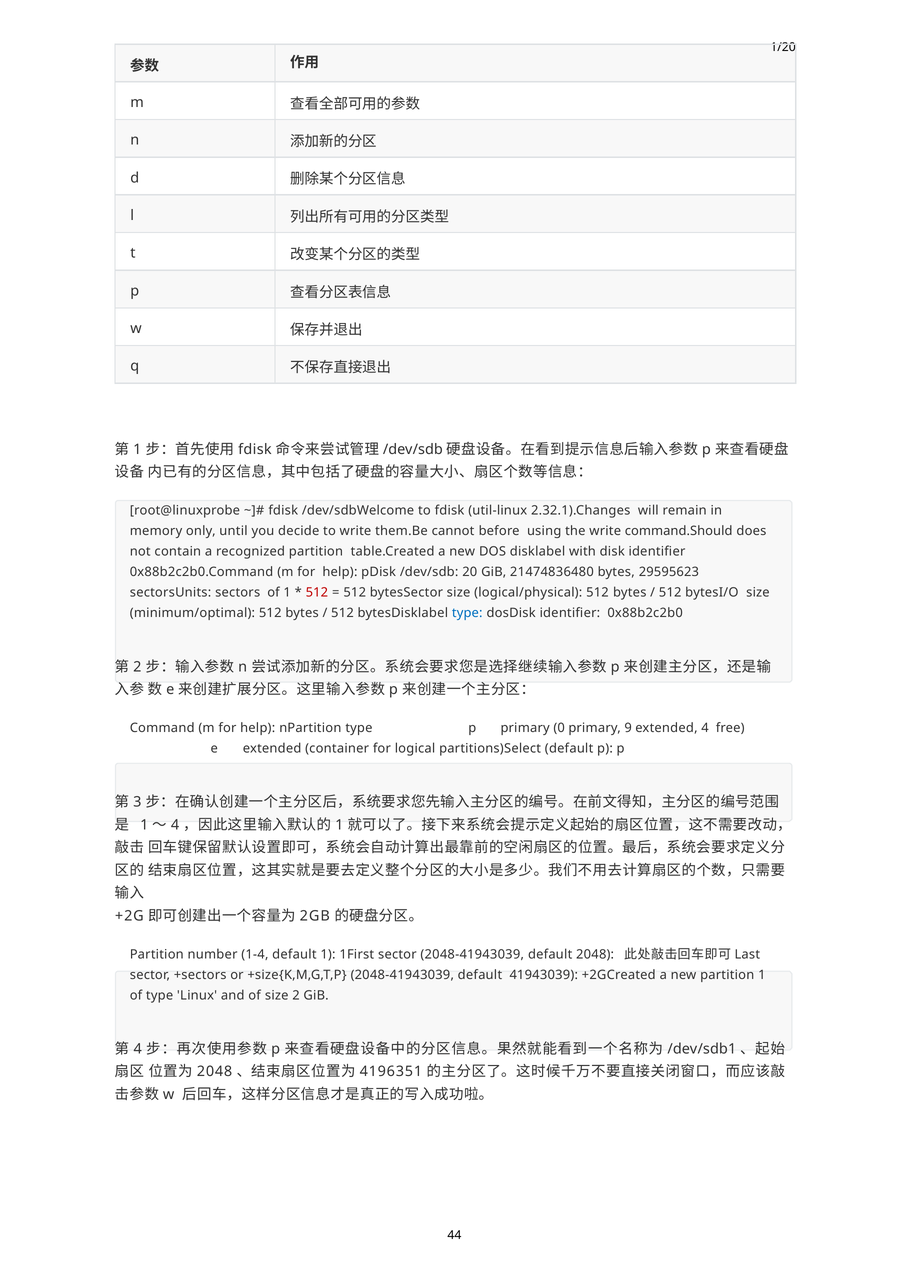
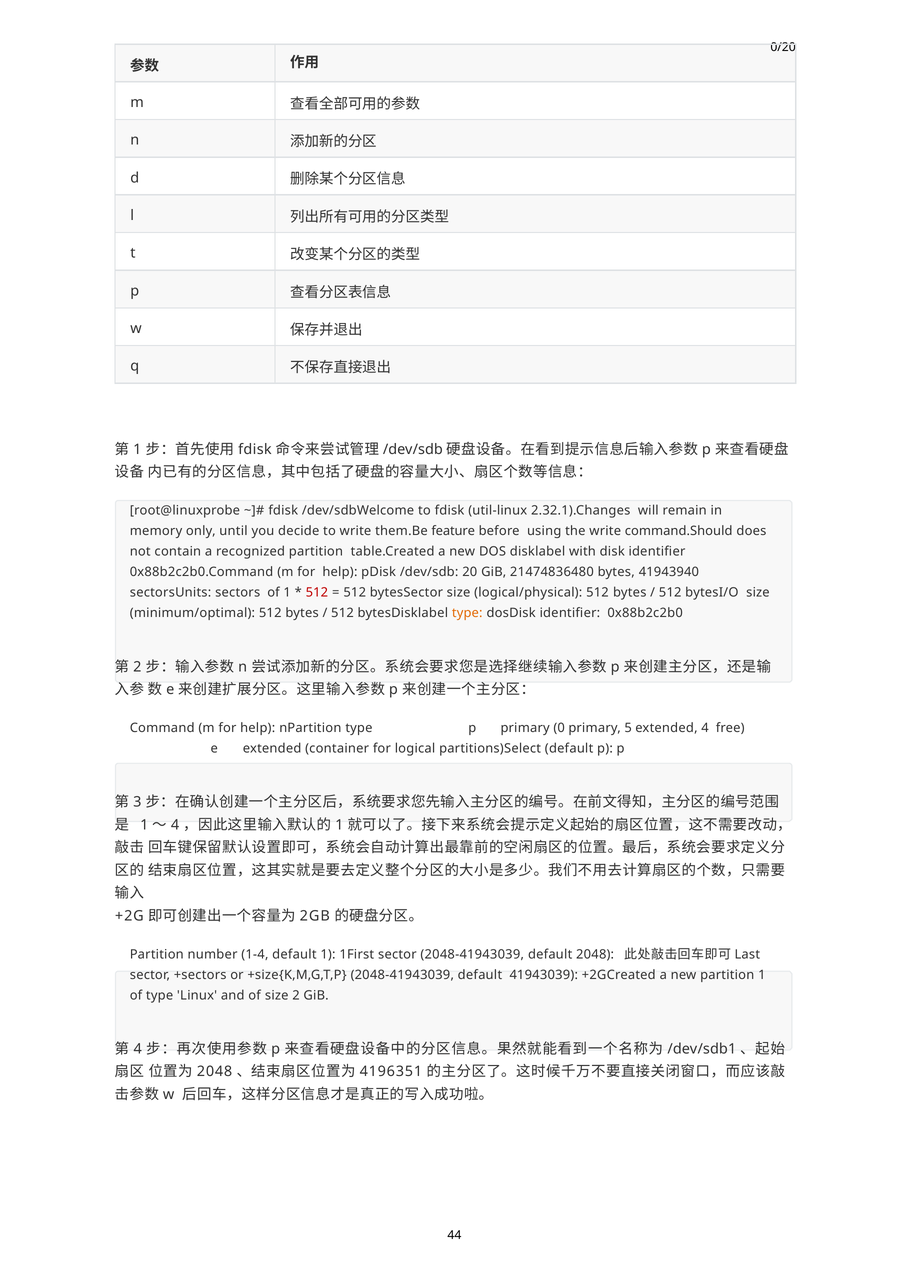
1/20: 1/20 -> 0/20
cannot: cannot -> feature
29595623: 29595623 -> 41943940
type at (467, 613) colour: blue -> orange
9: 9 -> 5
